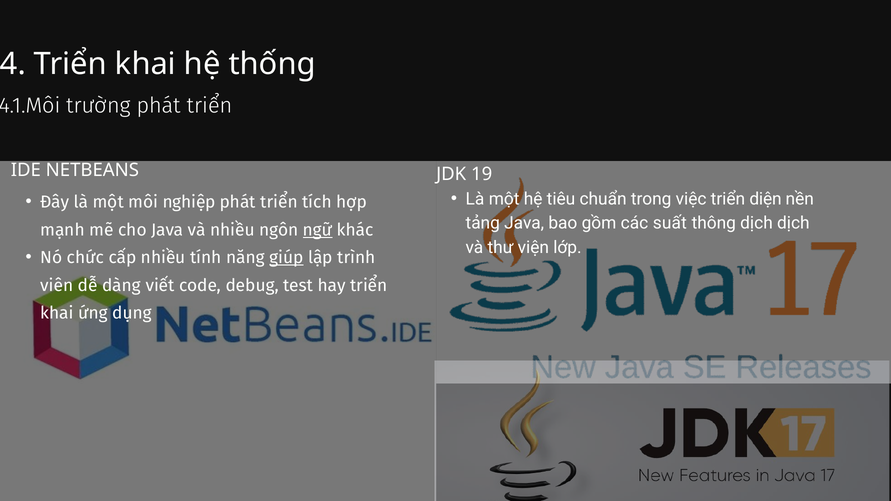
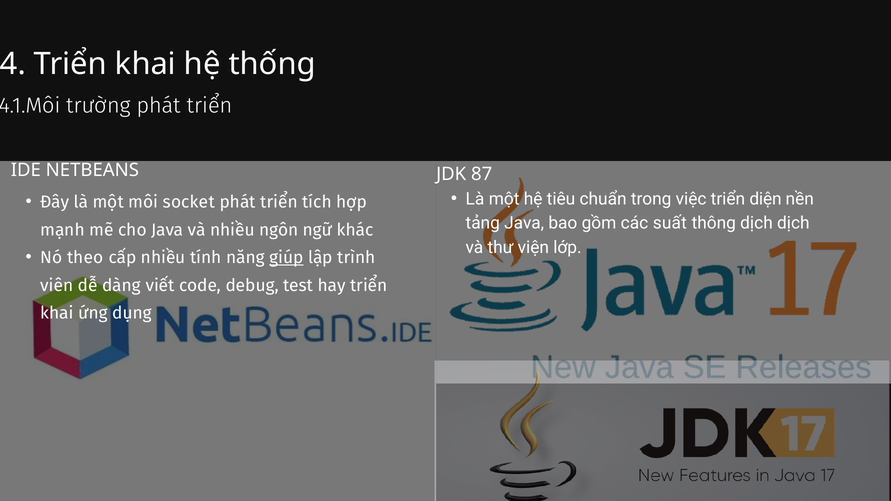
19: 19 -> 87
nghiệp: nghiệp -> socket
ngữ underline: present -> none
chức: chức -> theo
